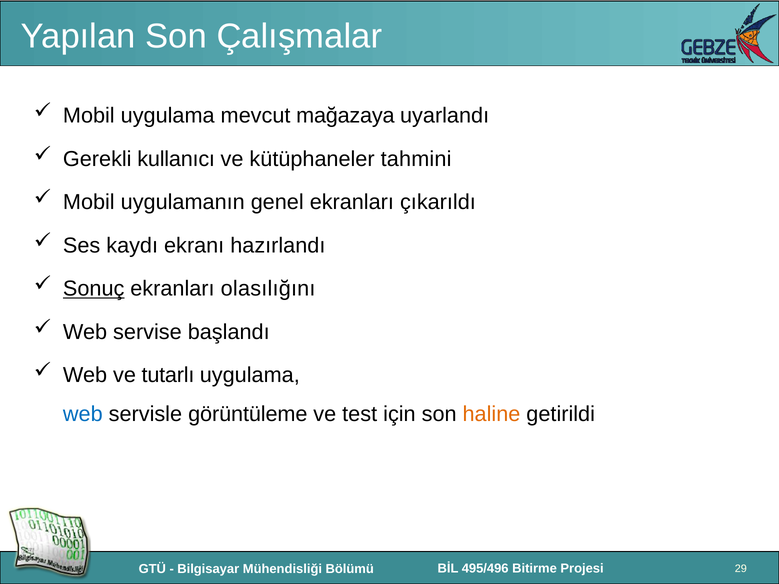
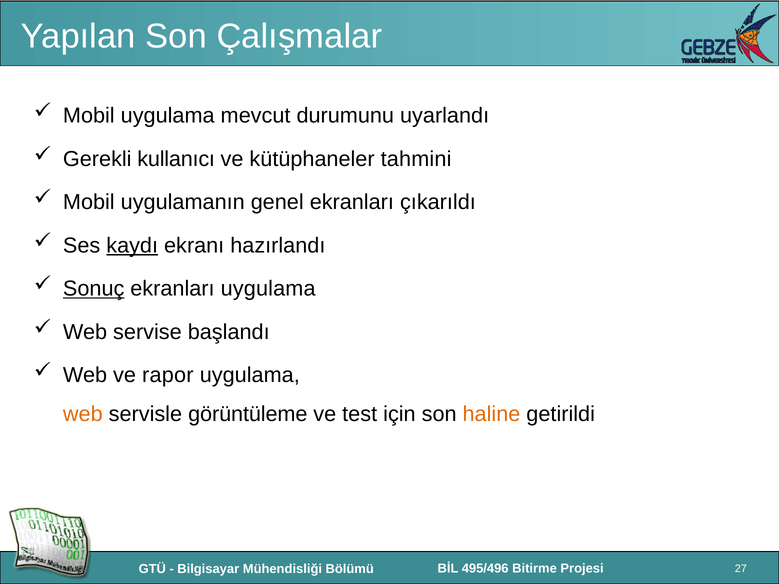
mağazaya: mağazaya -> durumunu
kaydı underline: none -> present
ekranları olasılığını: olasılığını -> uygulama
tutarlı: tutarlı -> rapor
web at (83, 414) colour: blue -> orange
29: 29 -> 27
